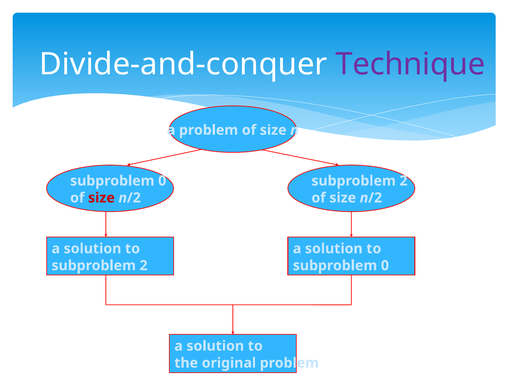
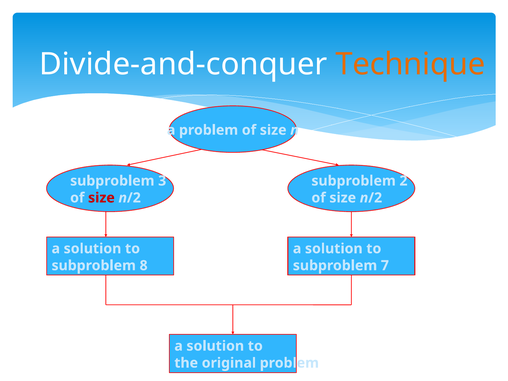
Technique colour: purple -> orange
0 at (162, 181): 0 -> 3
2 at (144, 266): 2 -> 8
0 at (385, 266): 0 -> 7
